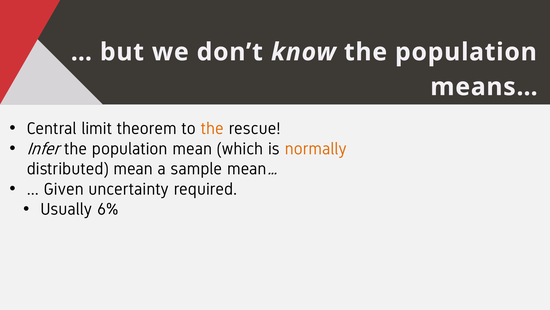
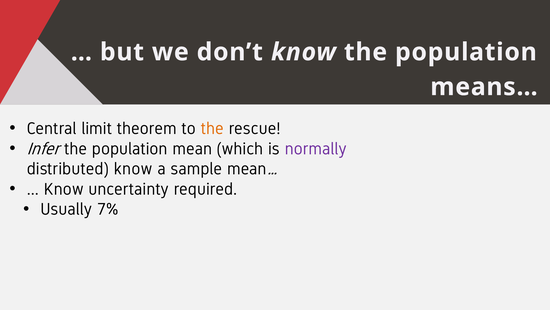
normally colour: orange -> purple
distributed mean: mean -> know
Given at (64, 189): Given -> Know
6%: 6% -> 7%
